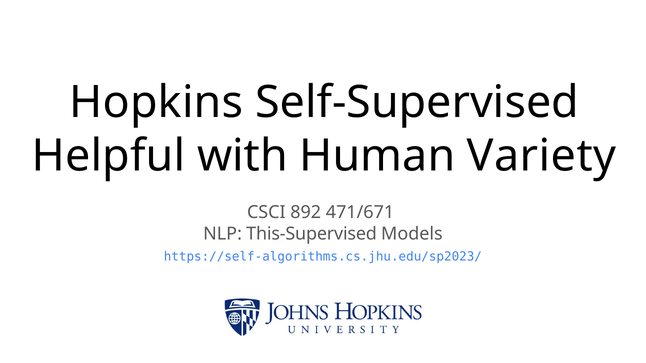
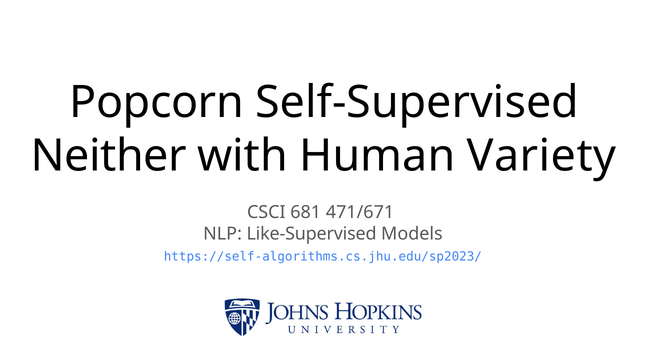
Hopkins: Hopkins -> Popcorn
Helpful: Helpful -> Neither
892: 892 -> 681
This-Supervised: This-Supervised -> Like-Supervised
